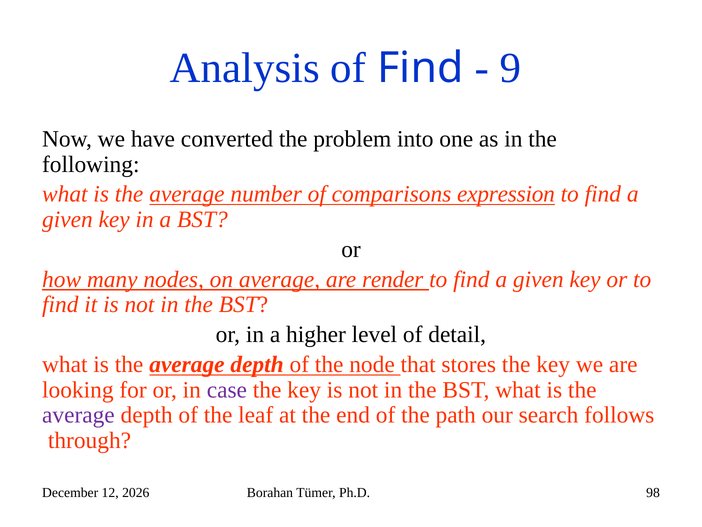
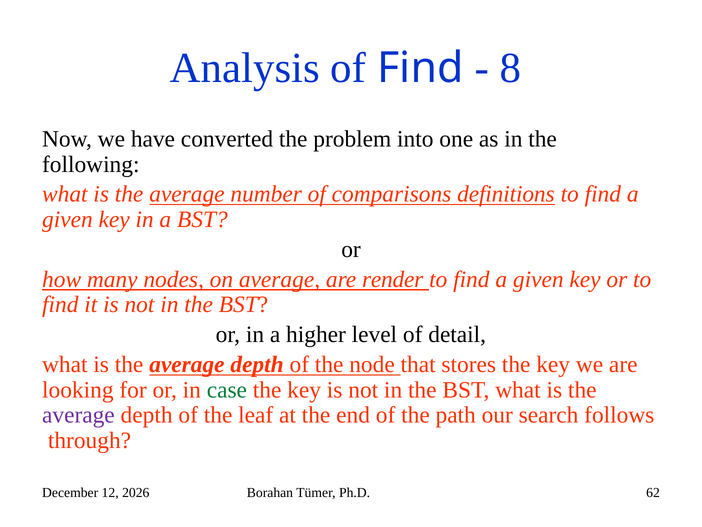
9: 9 -> 8
expression: expression -> definitions
case colour: purple -> green
98: 98 -> 62
